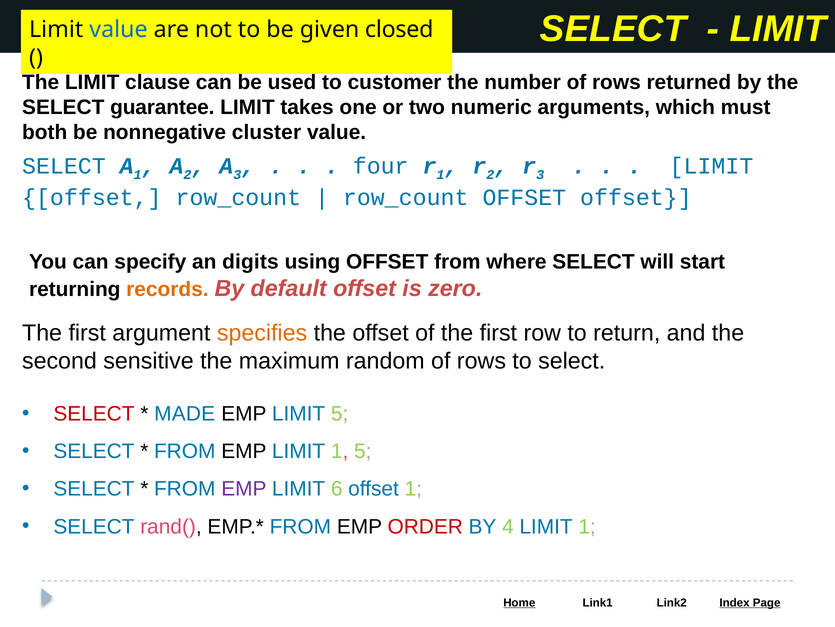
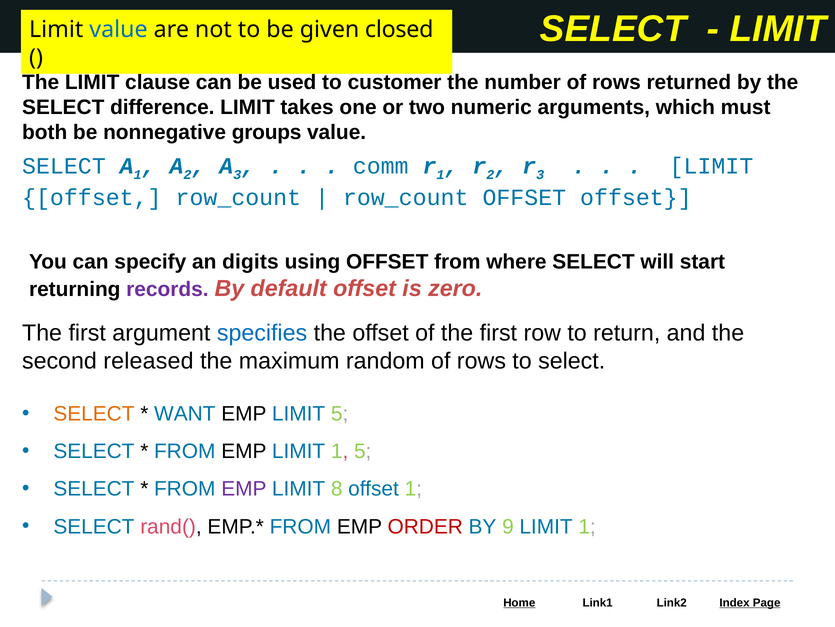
guarantee: guarantee -> difference
cluster: cluster -> groups
four: four -> comm
records colour: orange -> purple
specifies colour: orange -> blue
sensitive: sensitive -> released
SELECT at (94, 413) colour: red -> orange
MADE: MADE -> WANT
6: 6 -> 8
4: 4 -> 9
